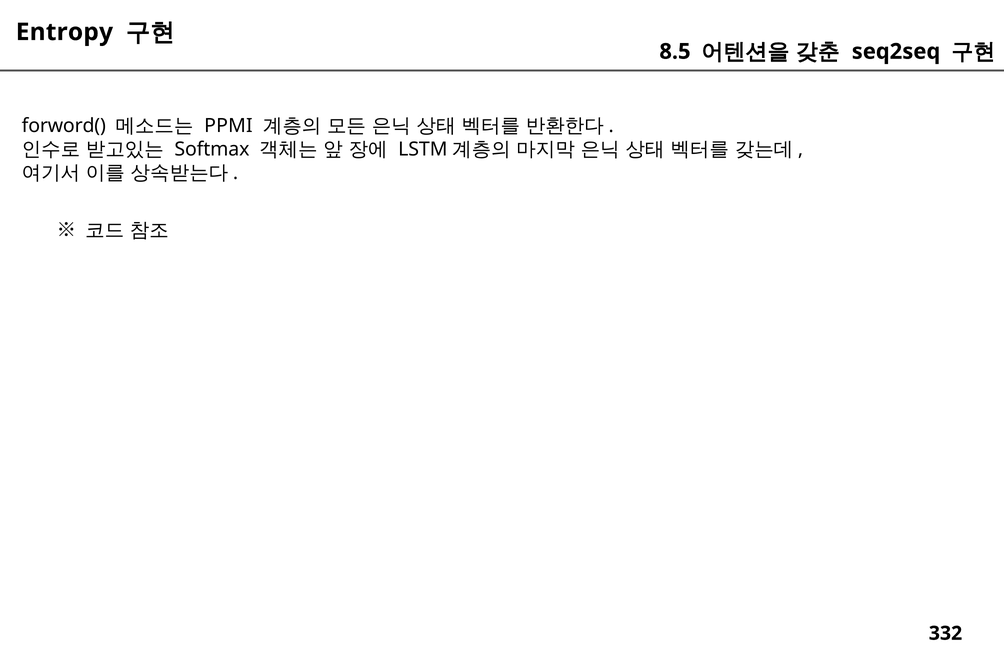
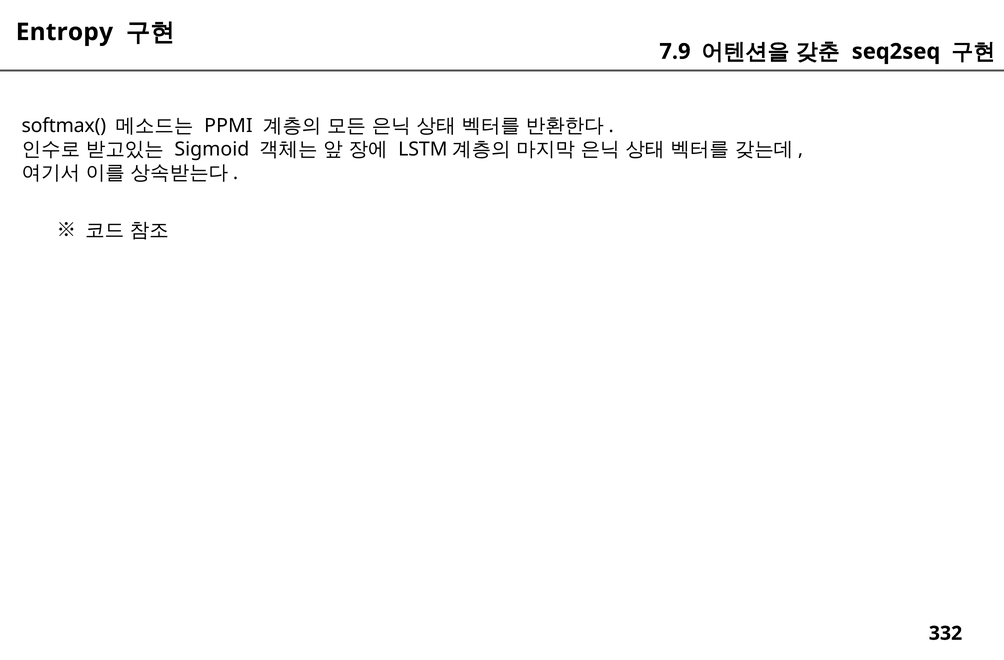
8.5: 8.5 -> 7.9
forword(: forword( -> softmax(
Softmax: Softmax -> Sigmoid
